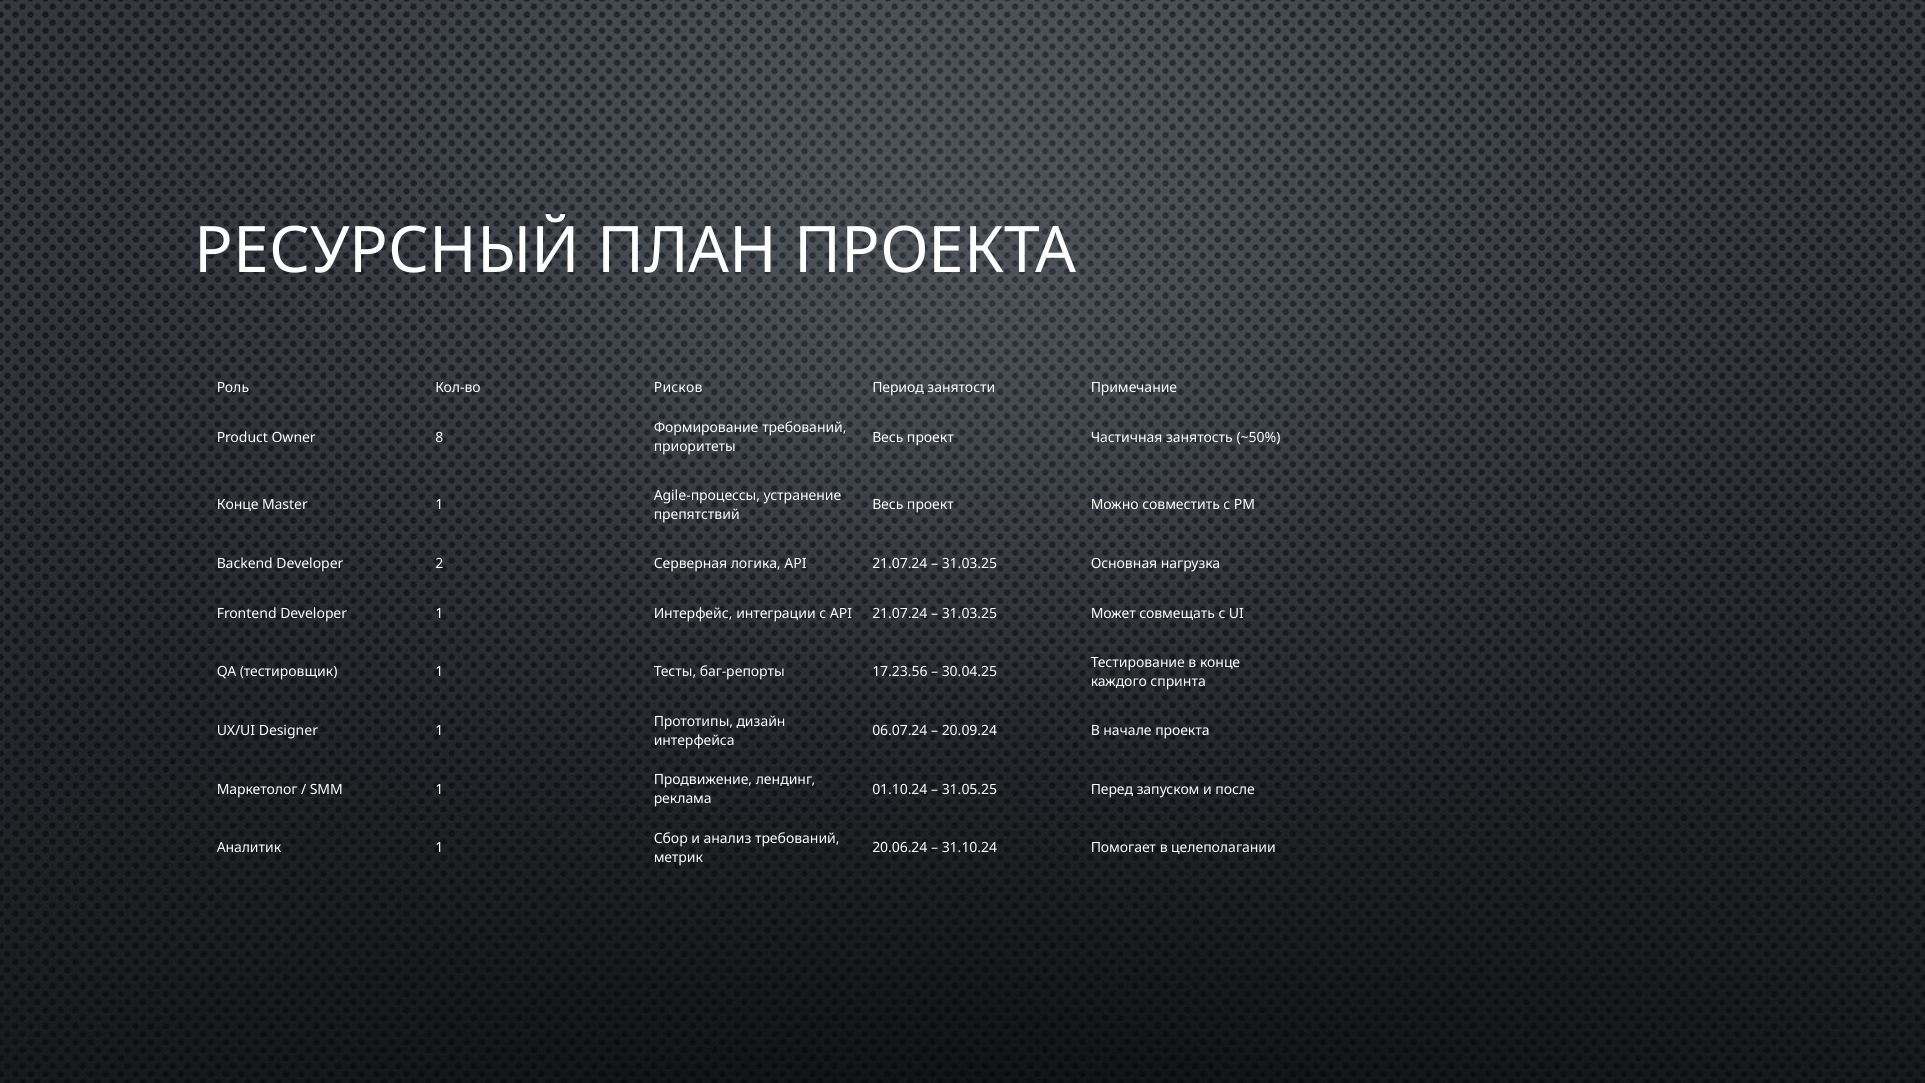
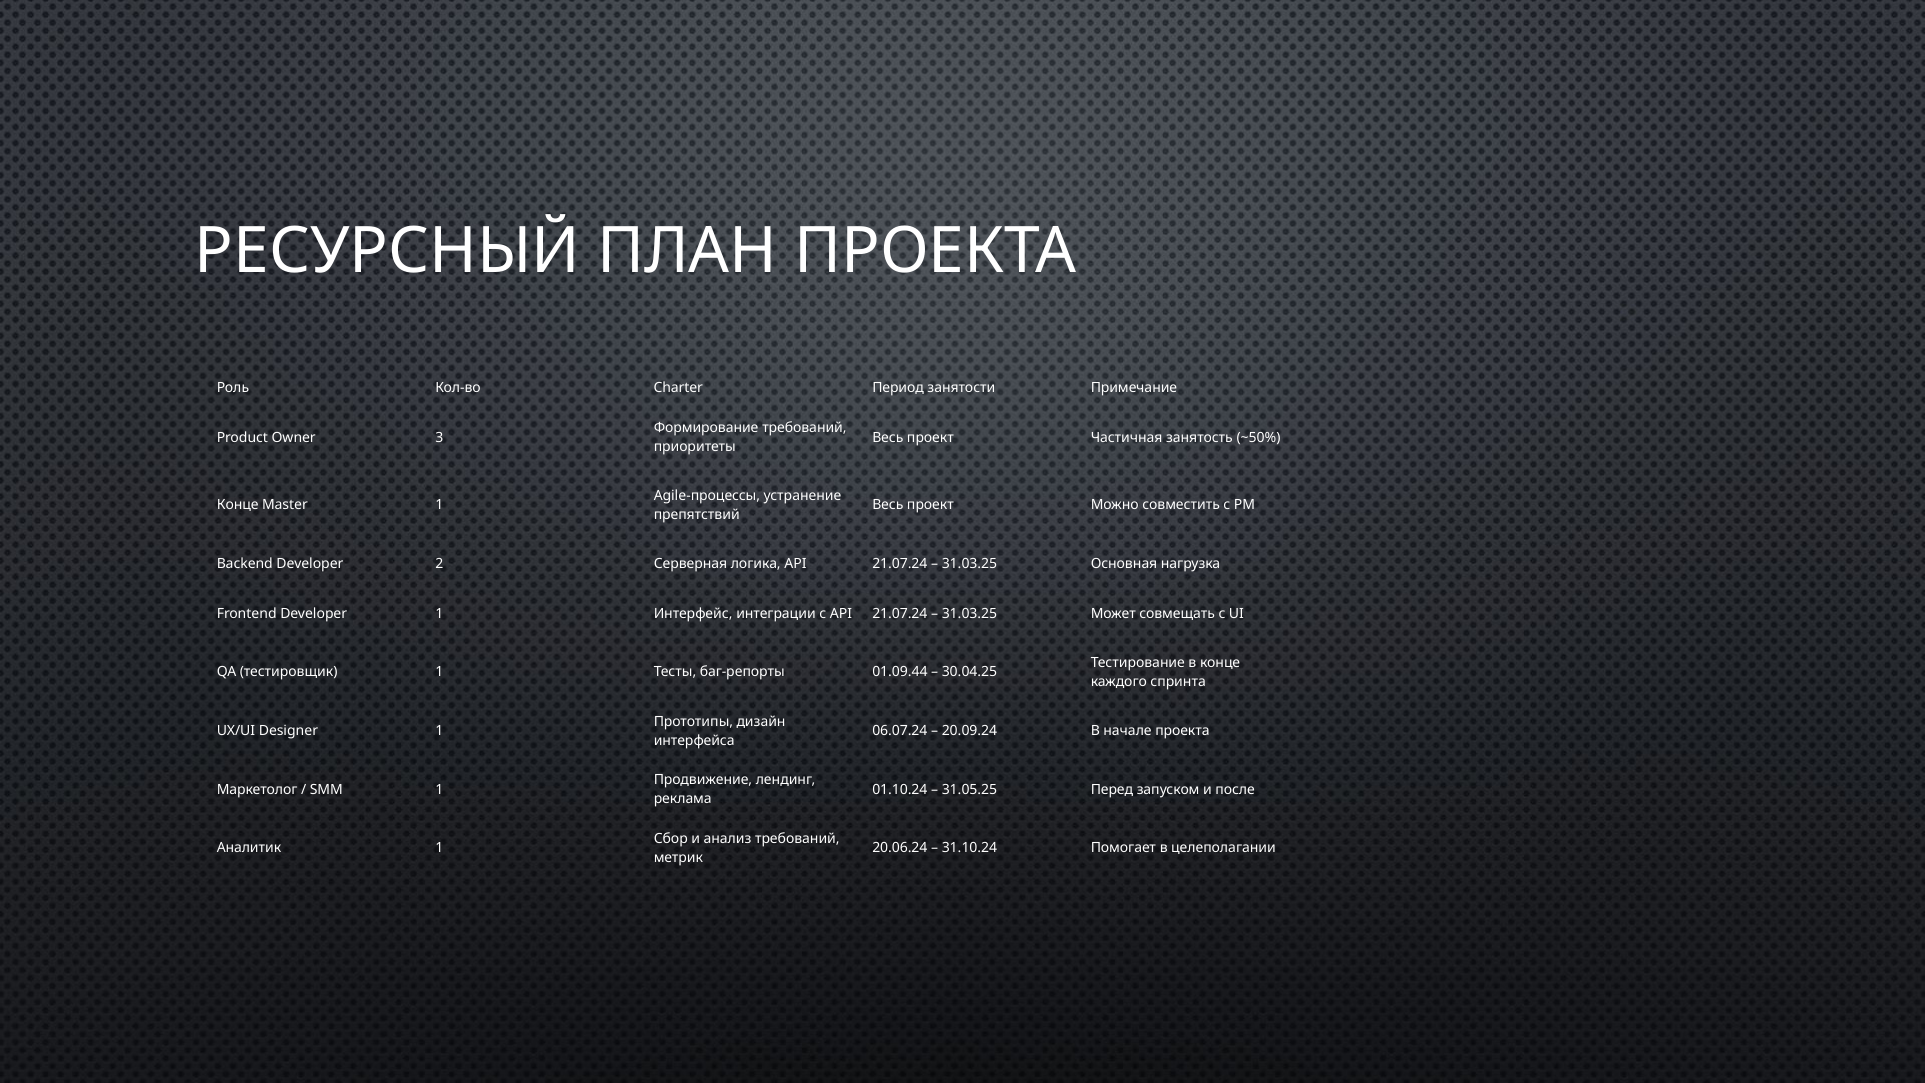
Рисков: Рисков -> Charter
8: 8 -> 3
17.23.56: 17.23.56 -> 01.09.44
